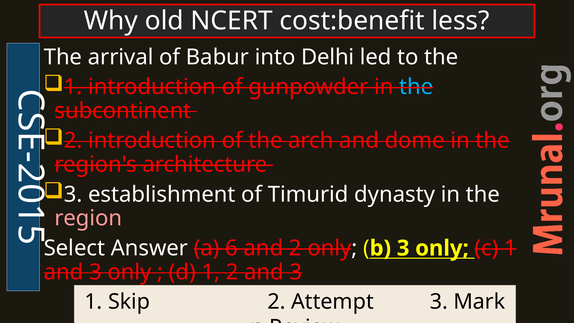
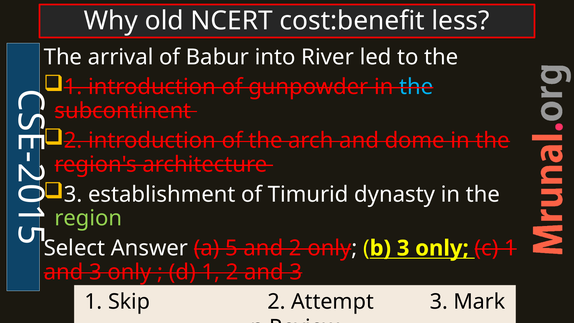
Delhi: Delhi -> River
region colour: pink -> light green
a 6: 6 -> 5
